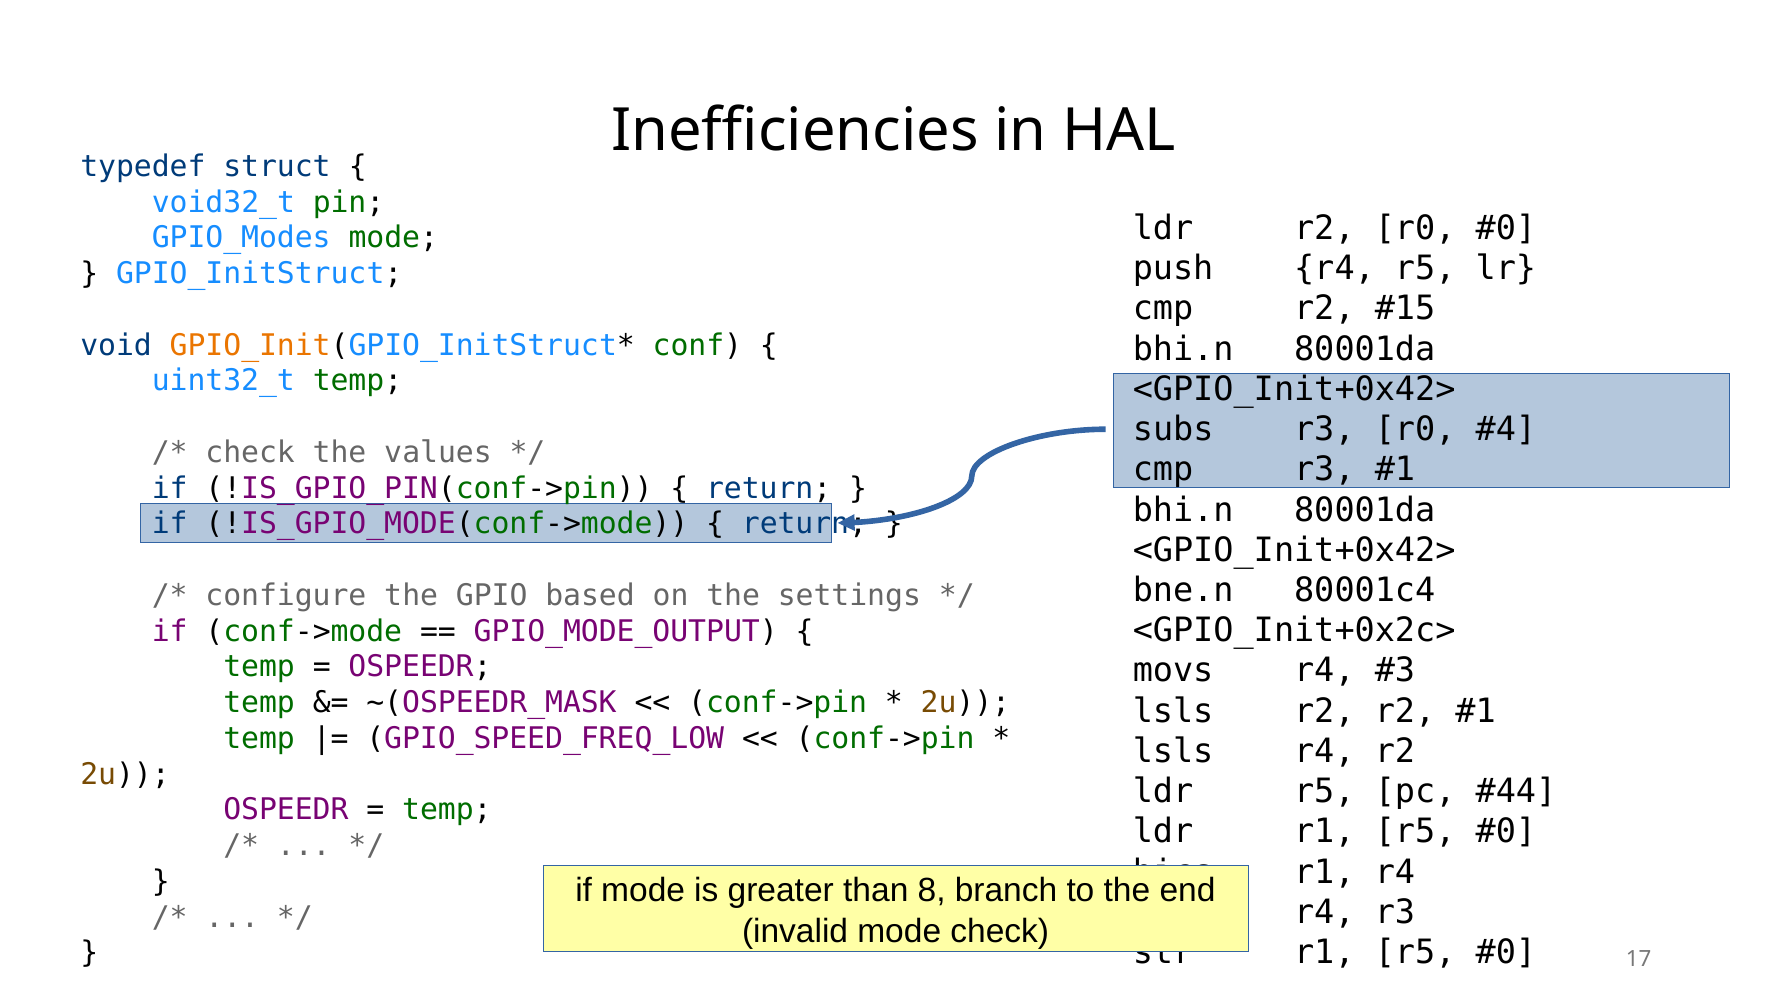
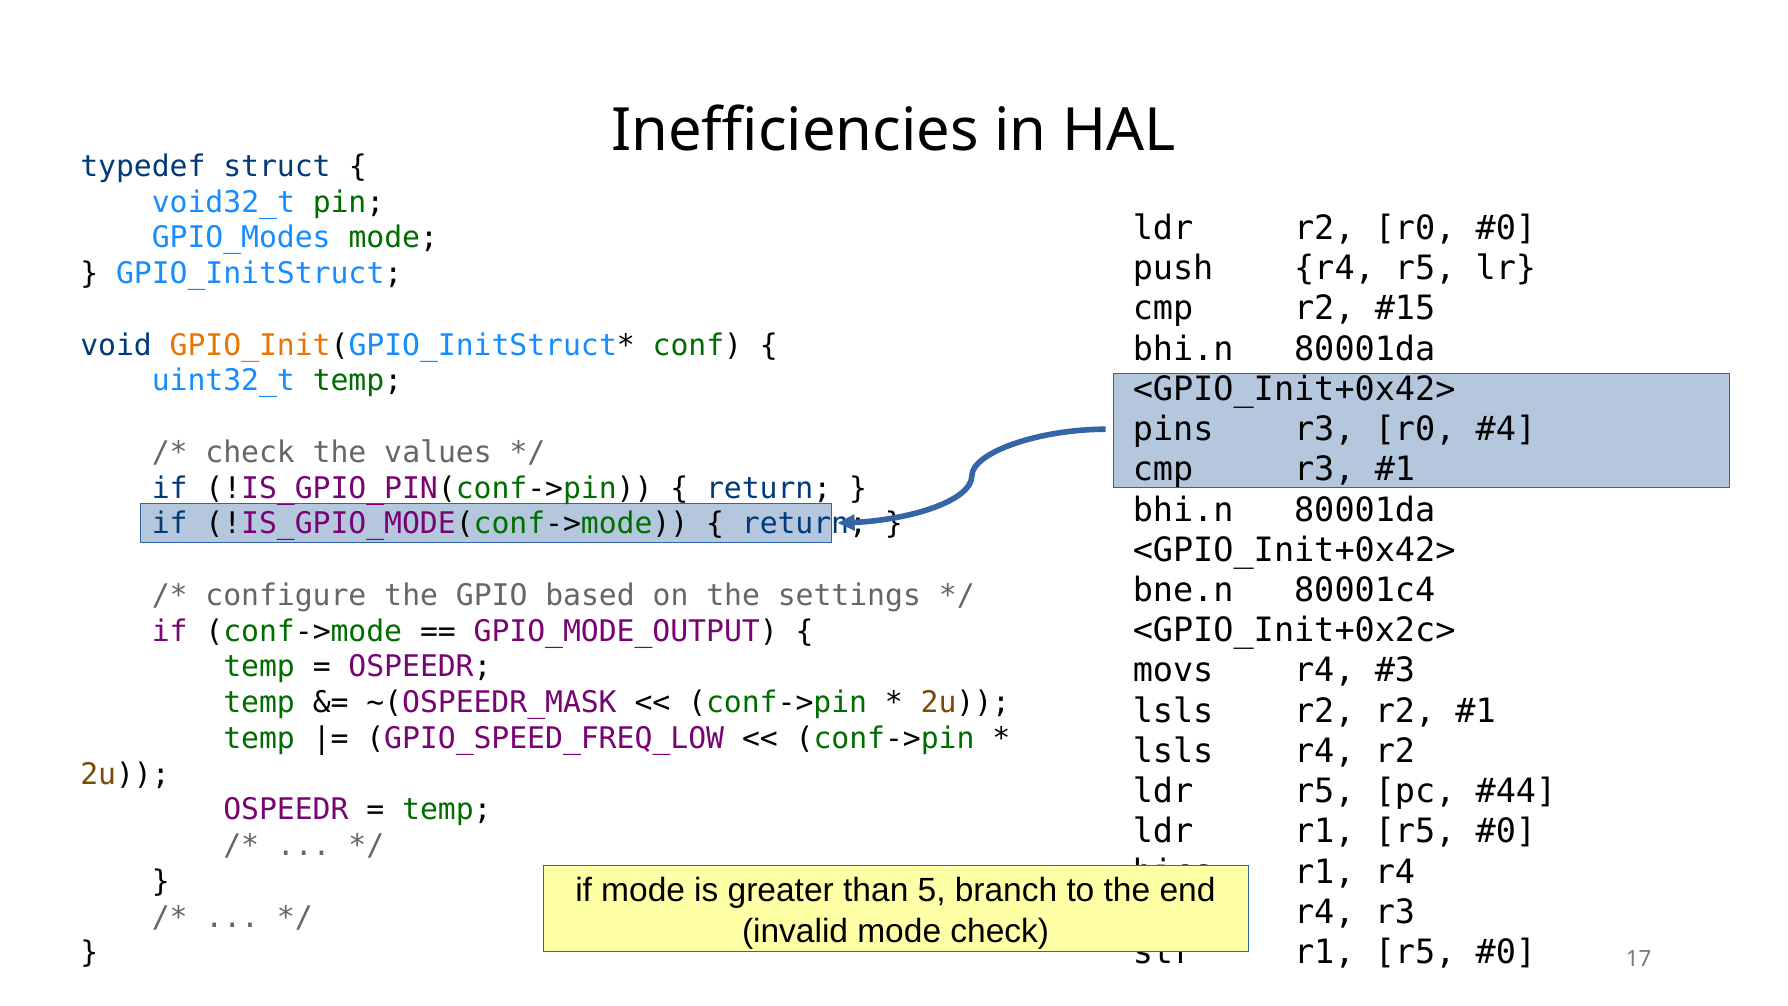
subs: subs -> pins
8: 8 -> 5
